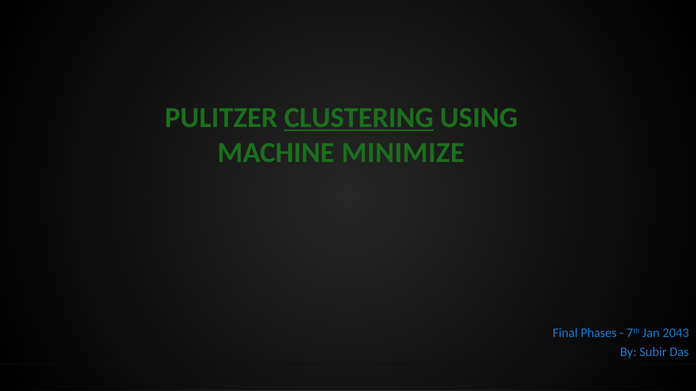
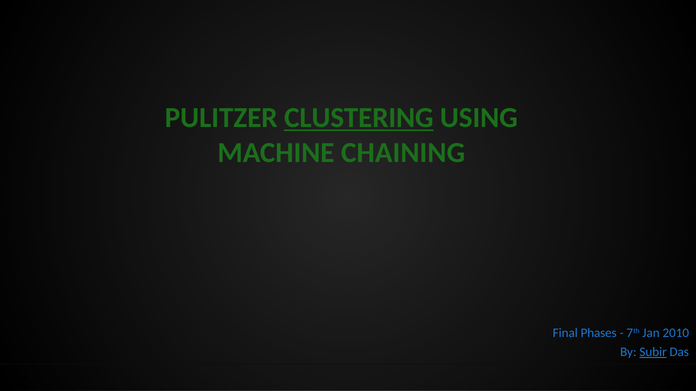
MINIMIZE: MINIMIZE -> CHAINING
2043: 2043 -> 2010
Subir underline: none -> present
